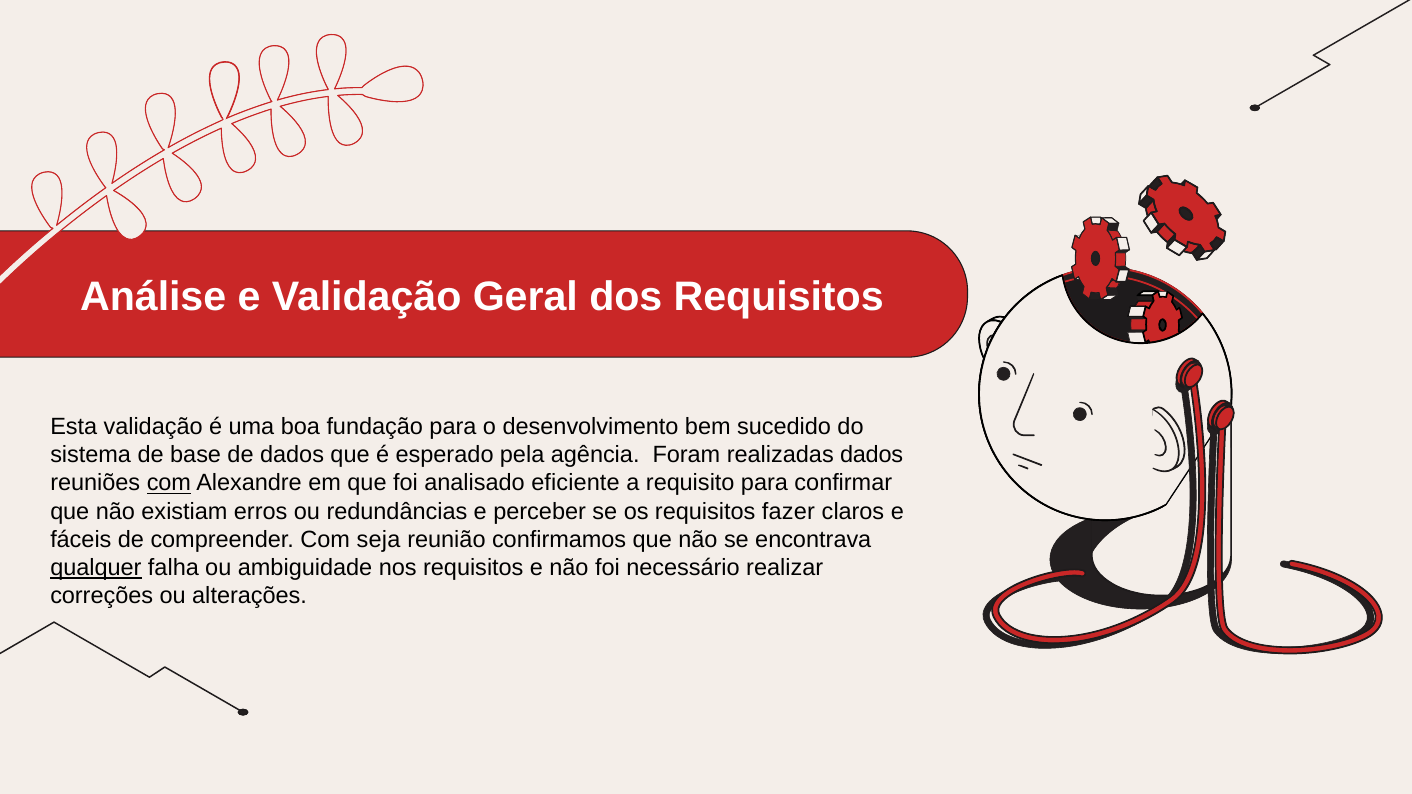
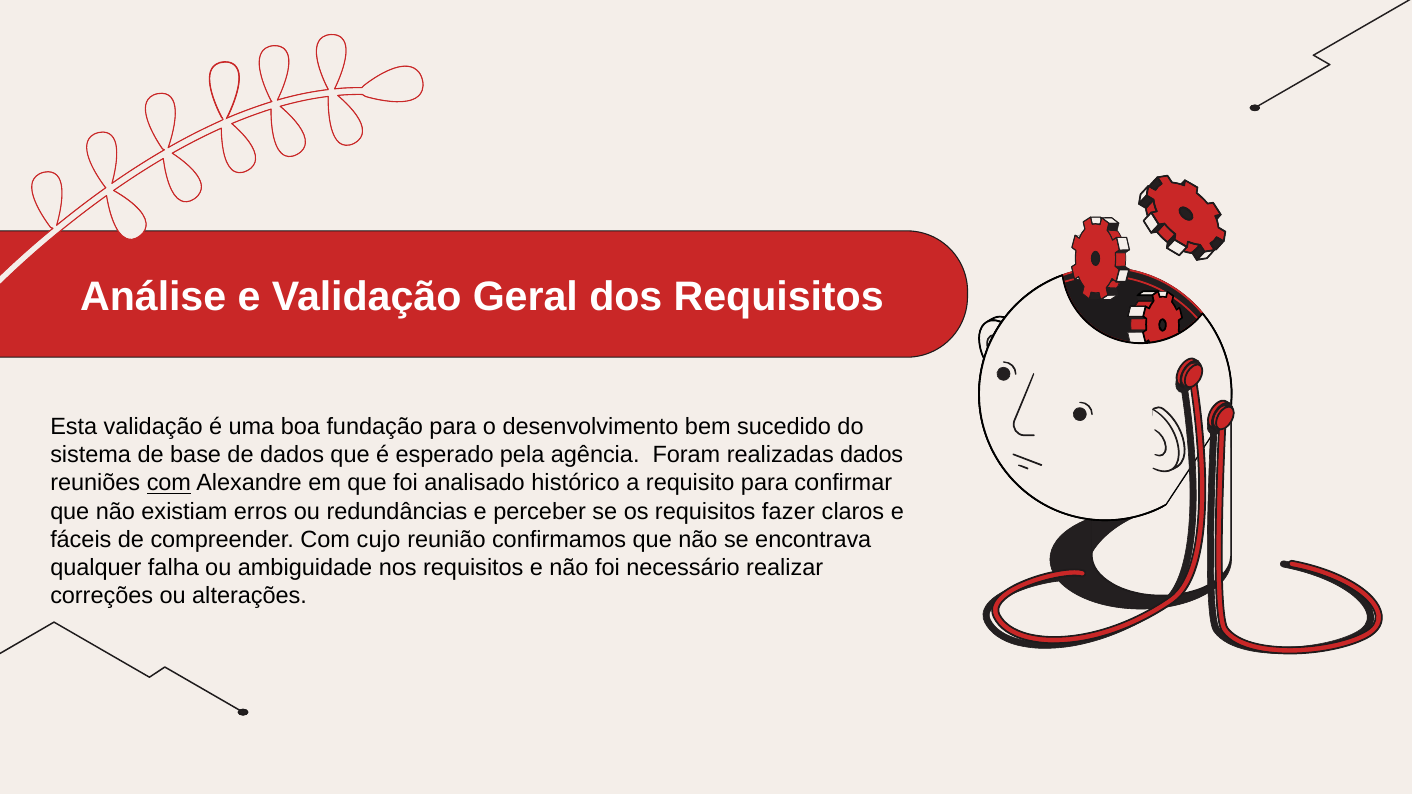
eficiente: eficiente -> histórico
seja: seja -> cujo
qualquer underline: present -> none
